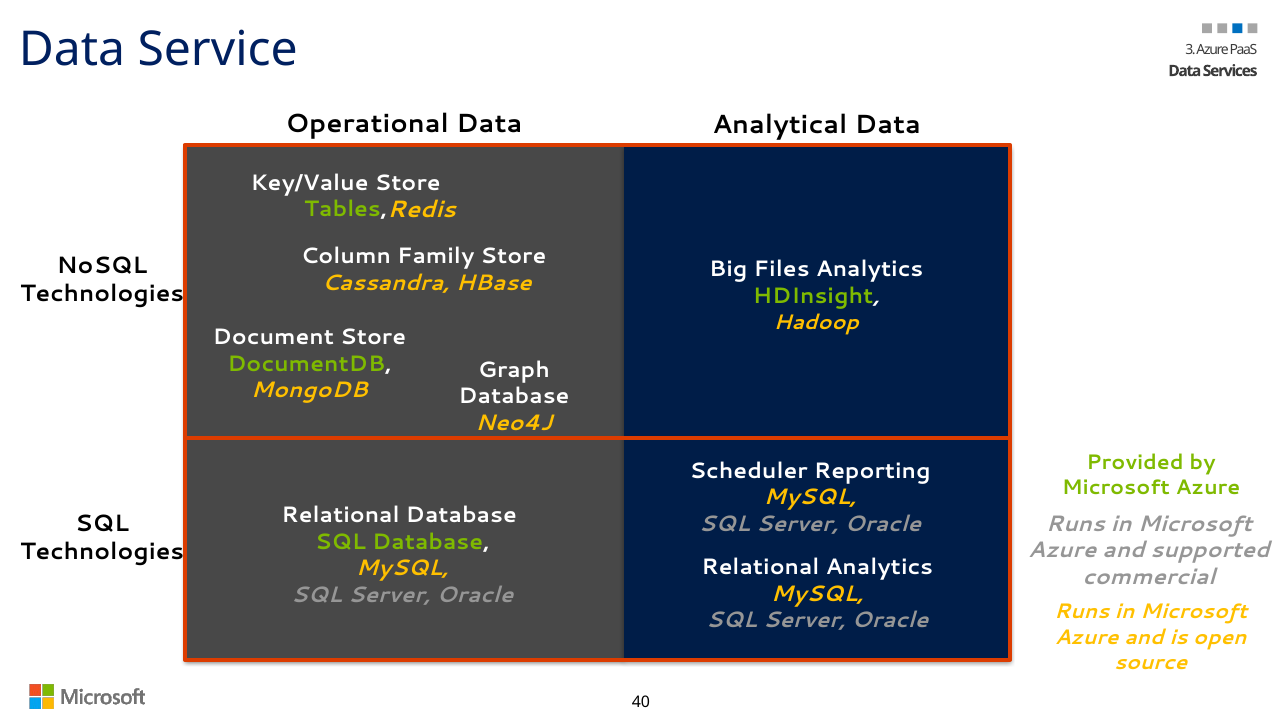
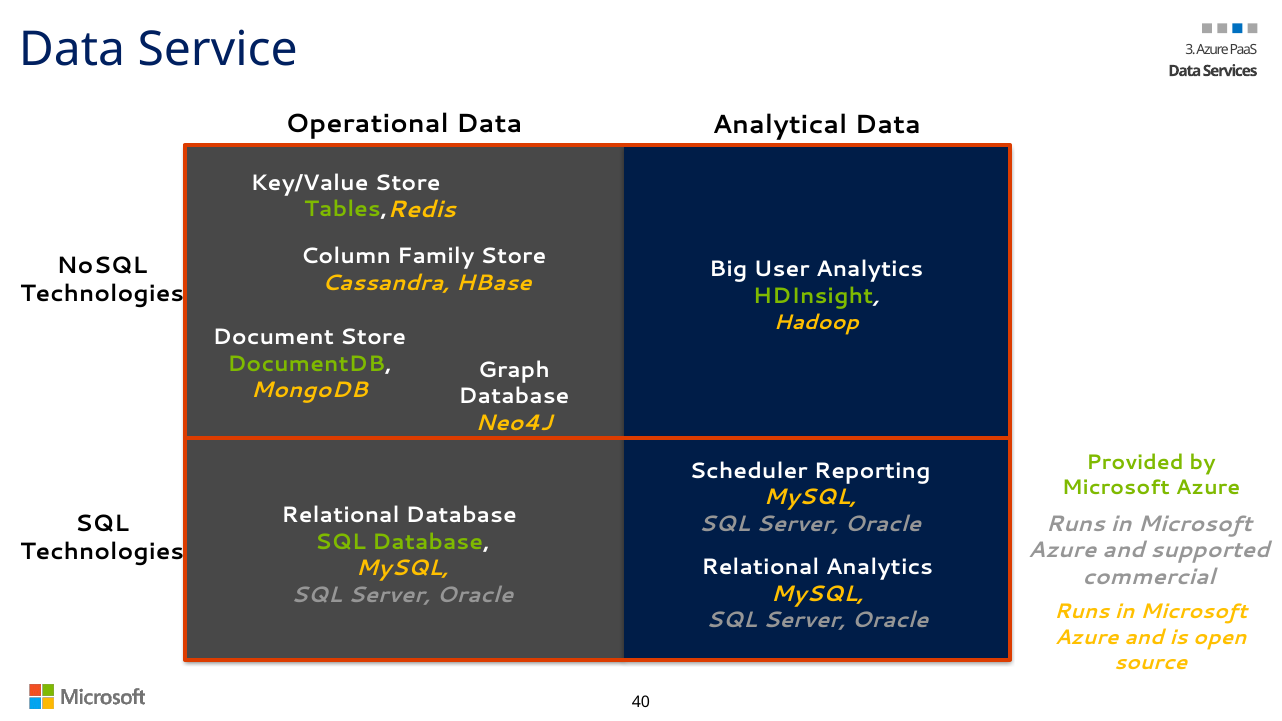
Files: Files -> User
